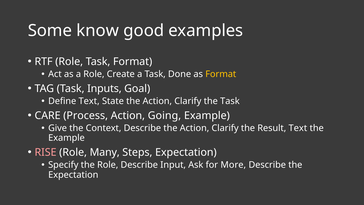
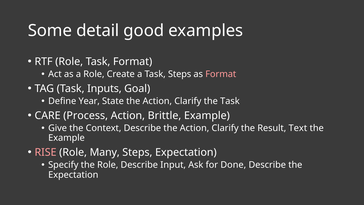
know: know -> detail
Task Done: Done -> Steps
Format at (221, 74) colour: yellow -> pink
Define Text: Text -> Year
Going: Going -> Brittle
More: More -> Done
